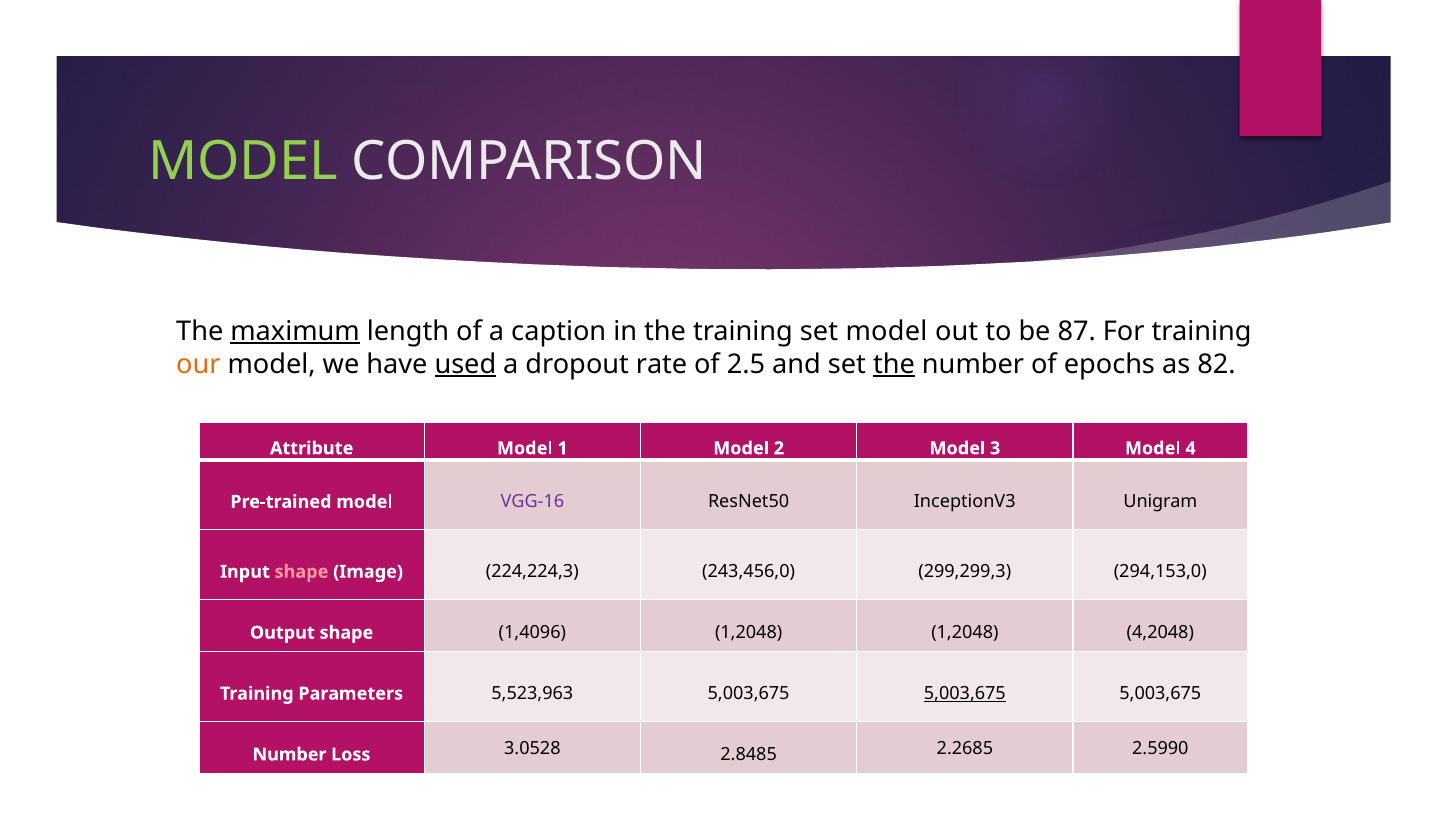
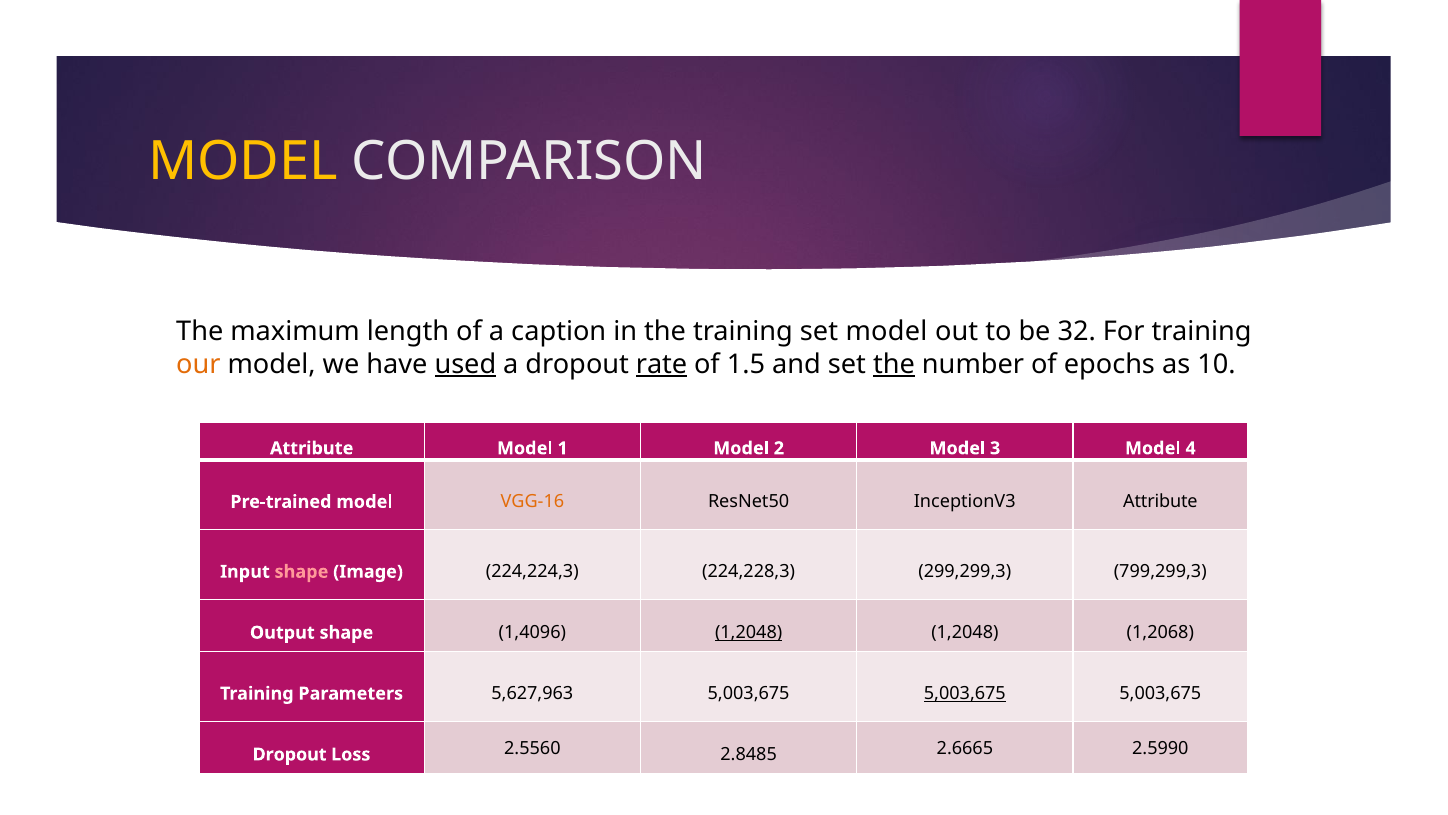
MODEL at (243, 161) colour: light green -> yellow
maximum underline: present -> none
87: 87 -> 32
rate underline: none -> present
2.5: 2.5 -> 1.5
82: 82 -> 10
VGG-16 colour: purple -> orange
InceptionV3 Unigram: Unigram -> Attribute
243,456,0: 243,456,0 -> 224,228,3
294,153,0: 294,153,0 -> 799,299,3
1,2048 at (749, 632) underline: none -> present
4,2048: 4,2048 -> 1,2068
5,523,963: 5,523,963 -> 5,627,963
Number at (290, 754): Number -> Dropout
3.0528: 3.0528 -> 2.5560
2.2685: 2.2685 -> 2.6665
